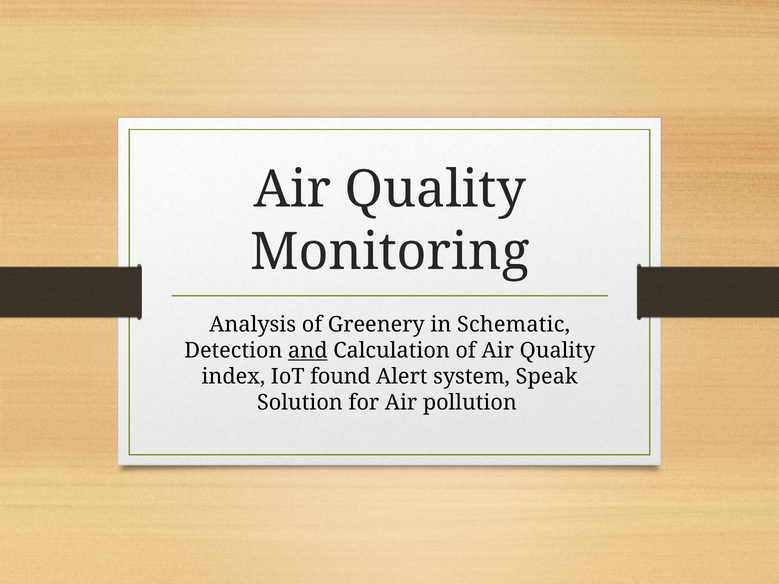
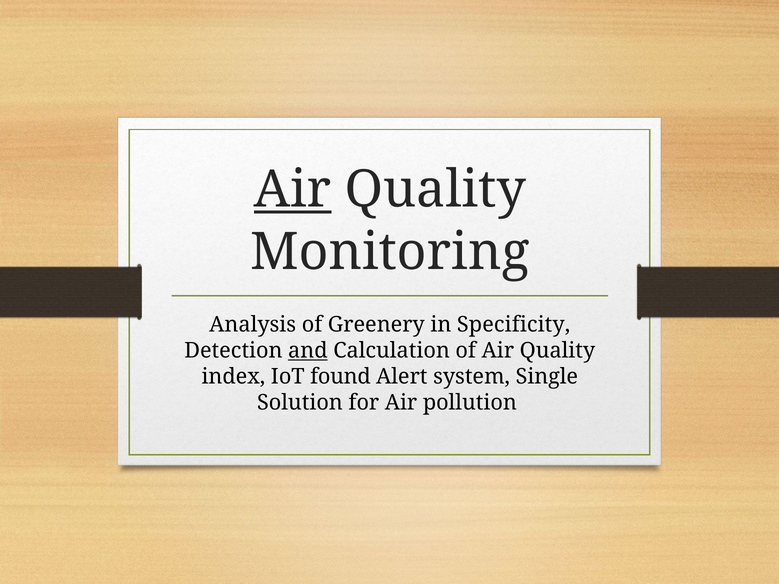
Air at (293, 190) underline: none -> present
Schematic: Schematic -> Specificity
Speak: Speak -> Single
